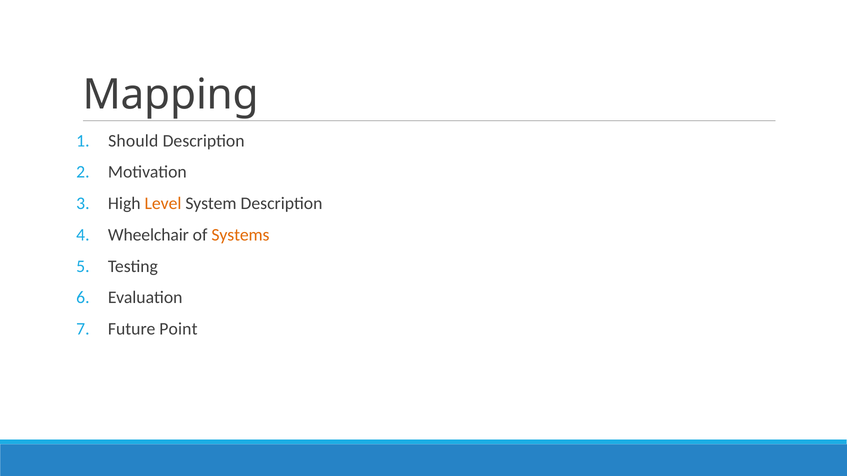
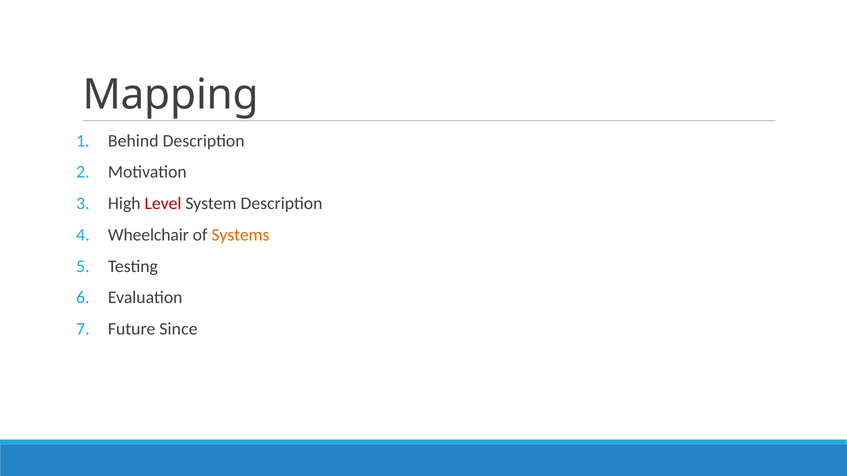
Should: Should -> Behind
Level colour: orange -> red
Point: Point -> Since
